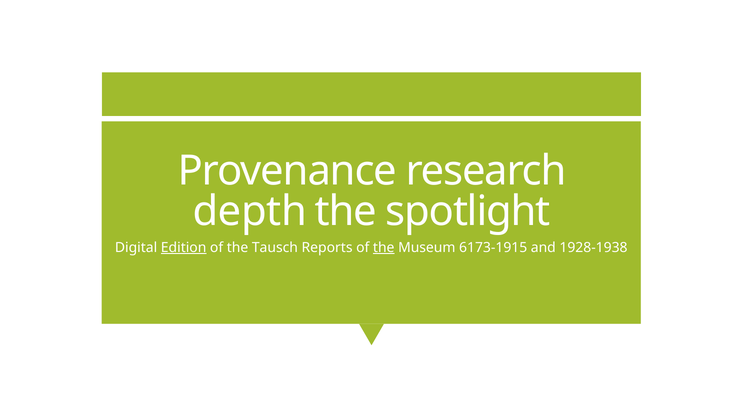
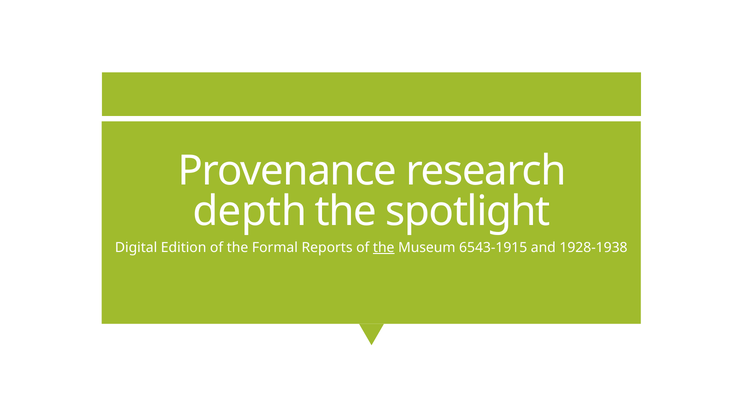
Edition underline: present -> none
Tausch: Tausch -> Formal
6173-1915: 6173-1915 -> 6543-1915
